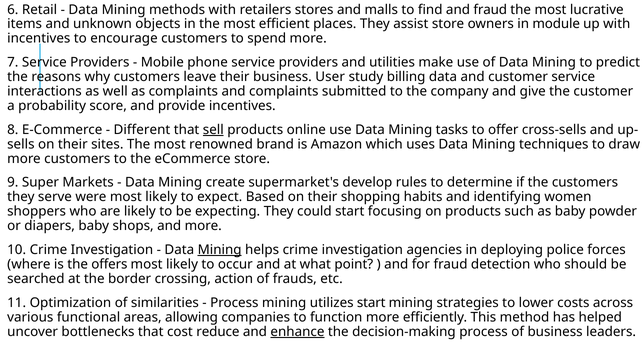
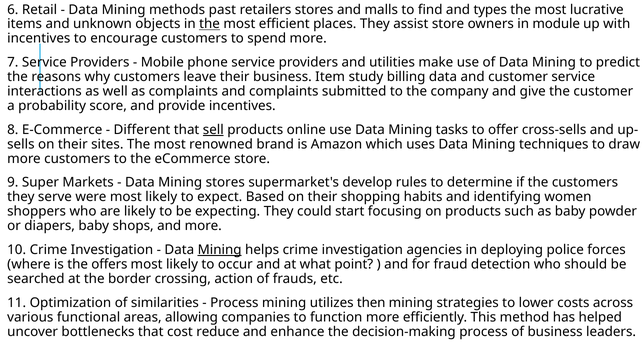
methods with: with -> past
and fraud: fraud -> types
the at (210, 24) underline: none -> present
User: User -> Item
Mining create: create -> stores
utilizes start: start -> then
enhance underline: present -> none
